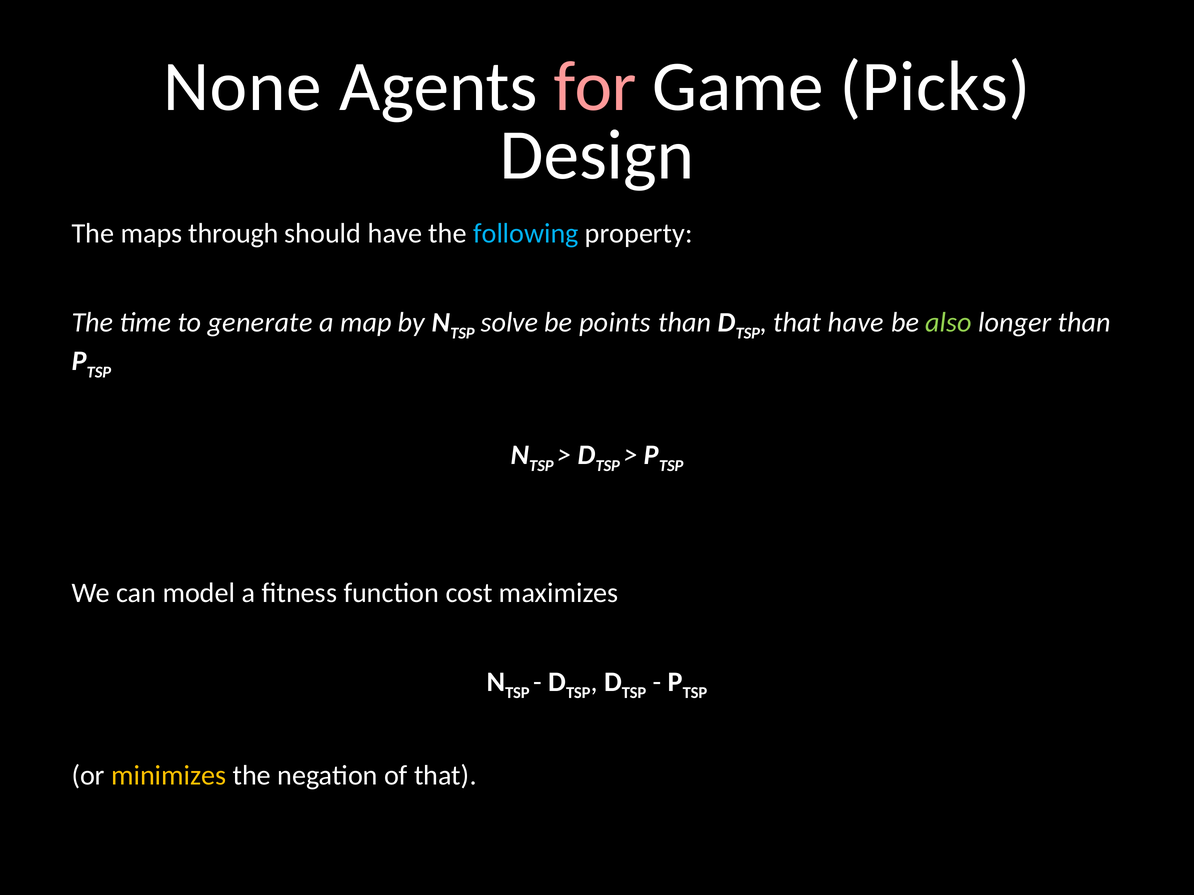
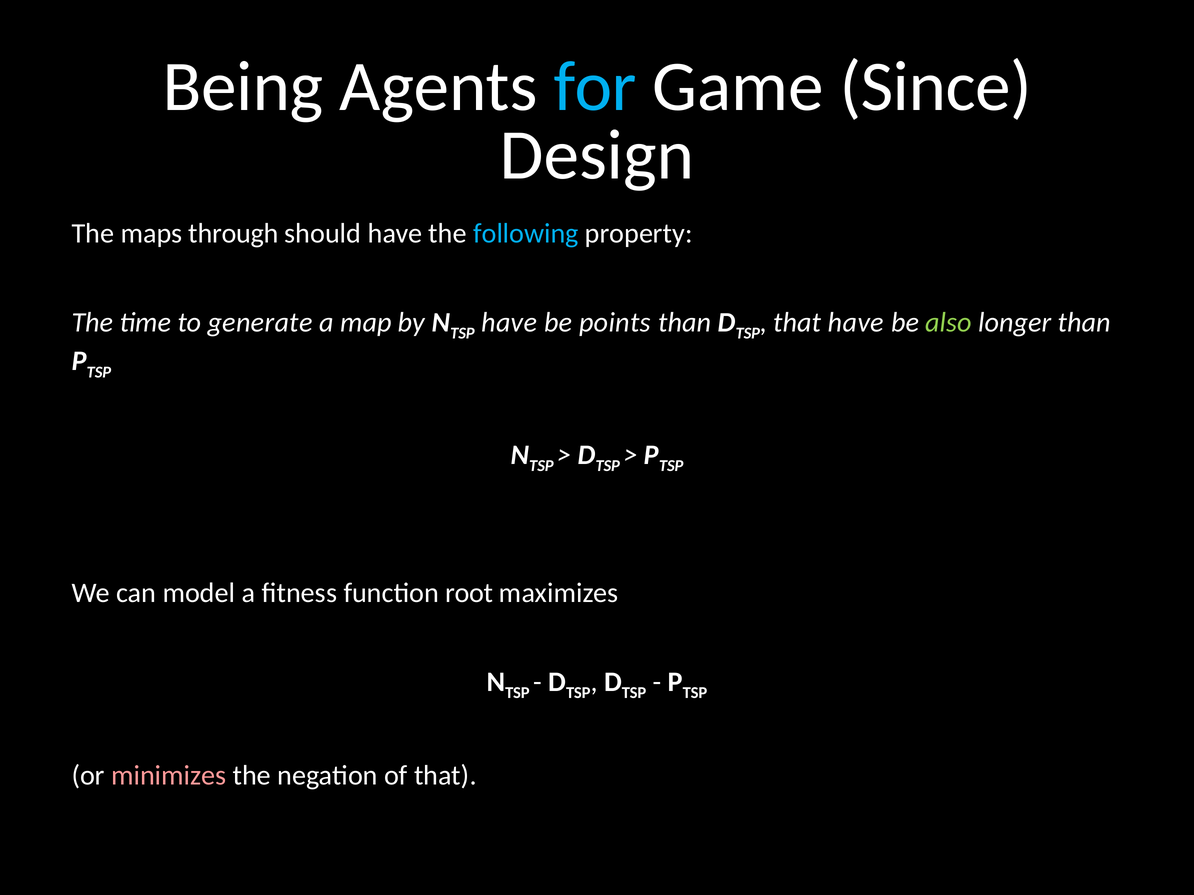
None: None -> Being
for colour: pink -> light blue
Picks: Picks -> Since
solve at (510, 323): solve -> have
cost: cost -> root
minimizes colour: yellow -> pink
